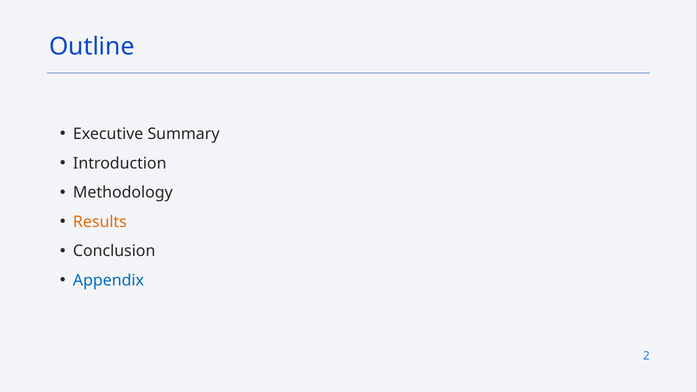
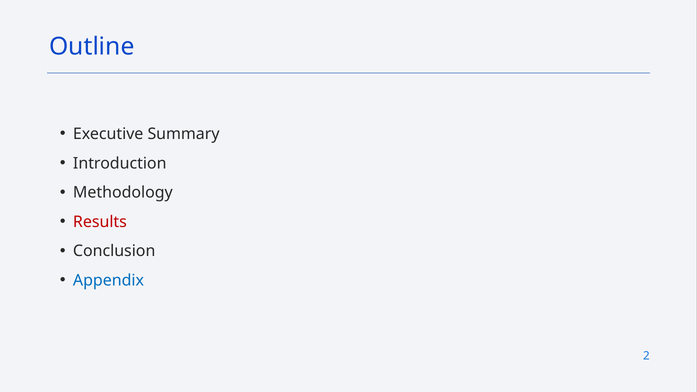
Results colour: orange -> red
